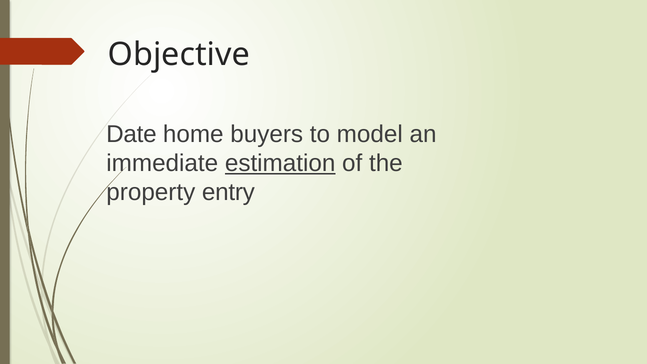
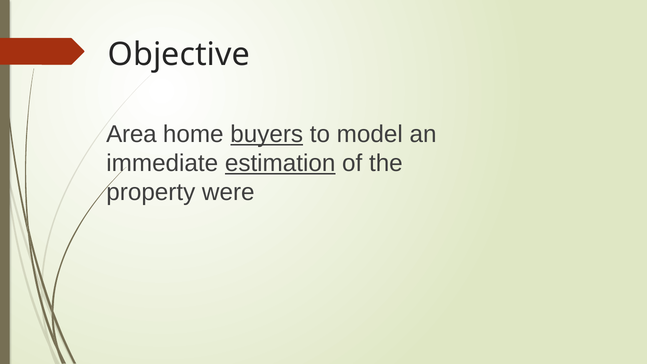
Date: Date -> Area
buyers underline: none -> present
entry: entry -> were
